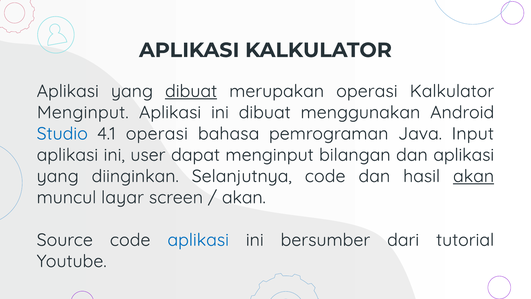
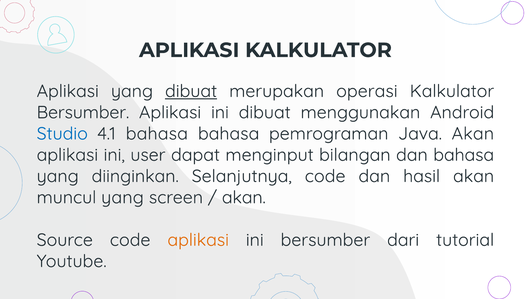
Menginput at (83, 112): Menginput -> Bersumber
4.1 operasi: operasi -> bahasa
Java Input: Input -> Akan
dan aplikasi: aplikasi -> bahasa
akan at (474, 176) underline: present -> none
muncul layar: layar -> yang
aplikasi at (198, 240) colour: blue -> orange
